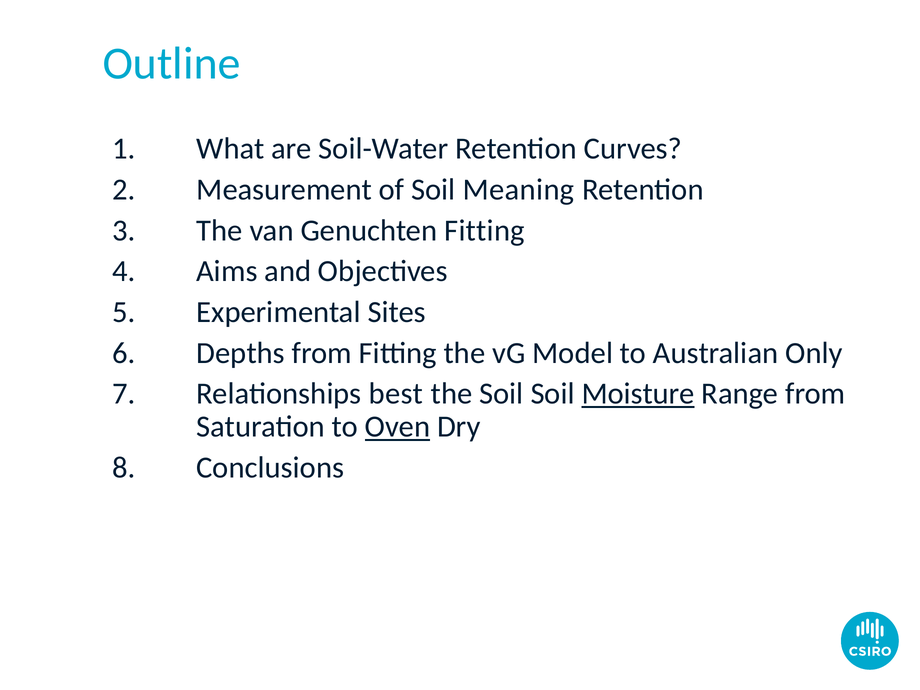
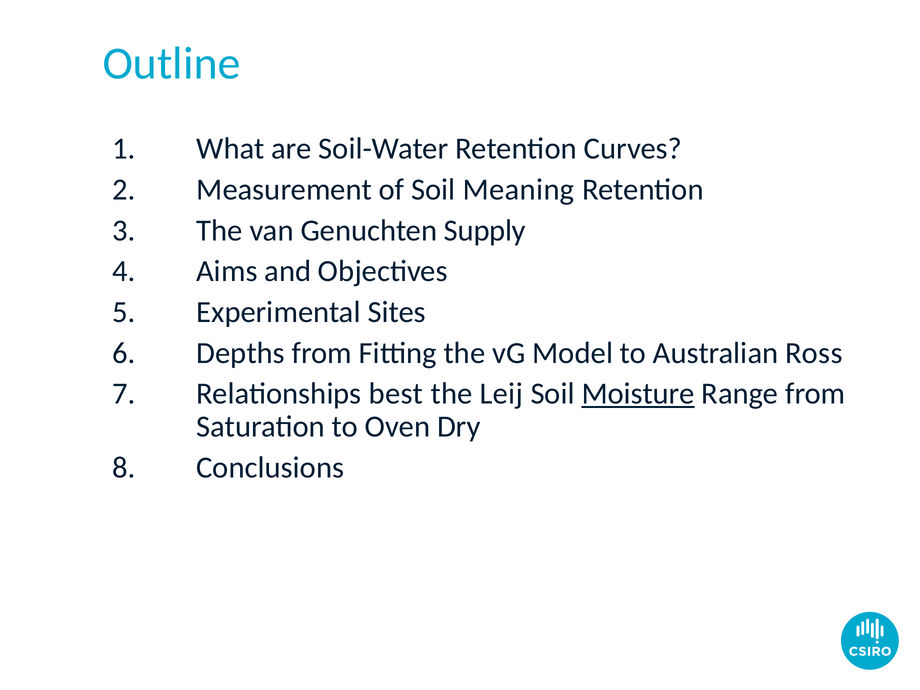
Genuchten Fitting: Fitting -> Supply
Only: Only -> Ross
the Soil: Soil -> Leij
Oven underline: present -> none
